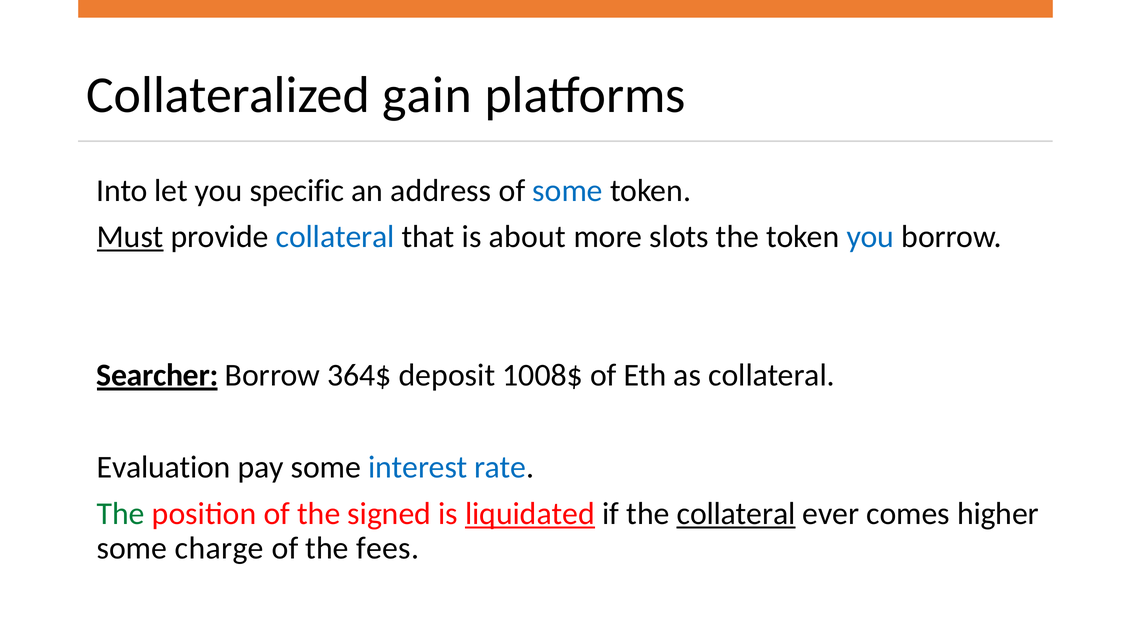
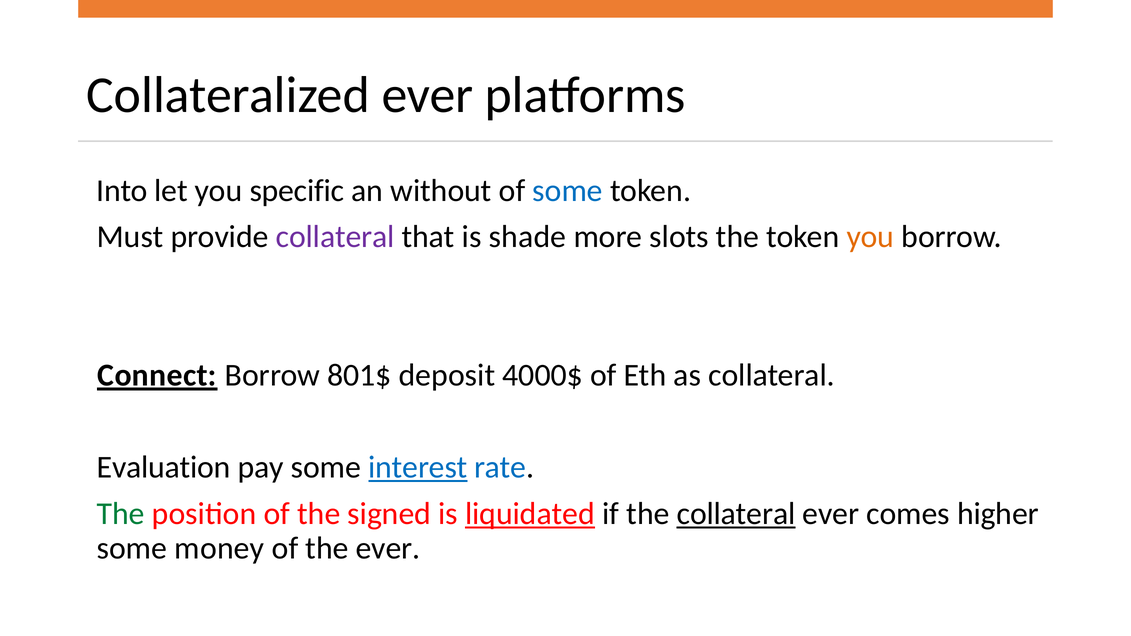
Collateralized gain: gain -> ever
address: address -> without
Must underline: present -> none
collateral at (335, 237) colour: blue -> purple
about: about -> shade
you at (870, 237) colour: blue -> orange
Searcher: Searcher -> Connect
364$: 364$ -> 801$
1008$: 1008$ -> 4000$
interest underline: none -> present
charge: charge -> money
the fees: fees -> ever
